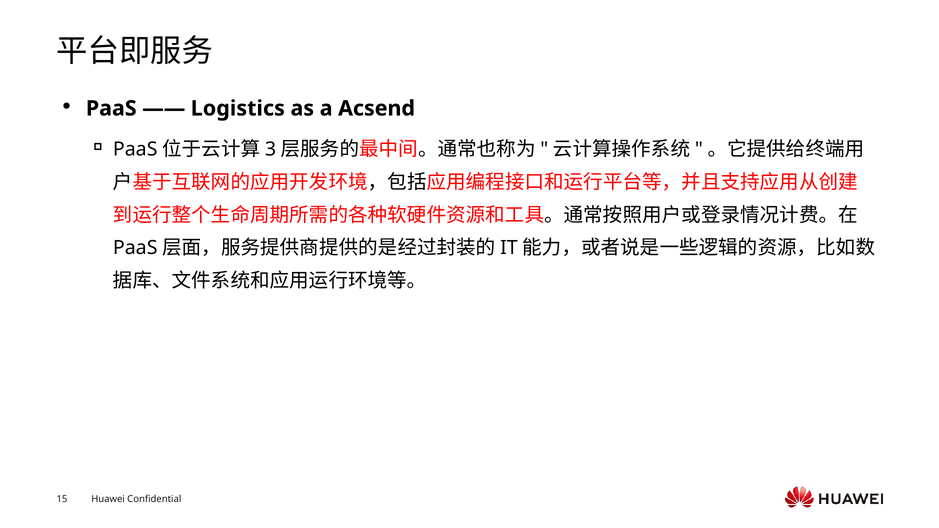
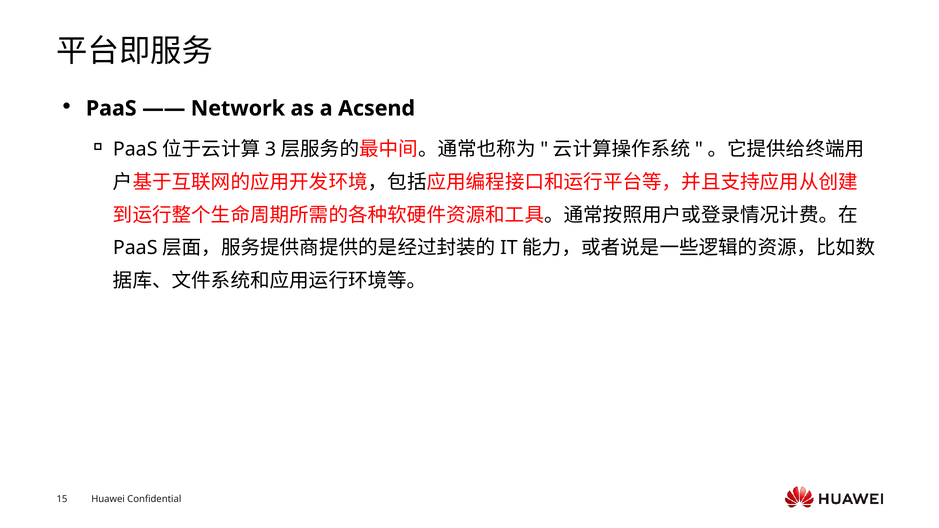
Logistics: Logistics -> Network
